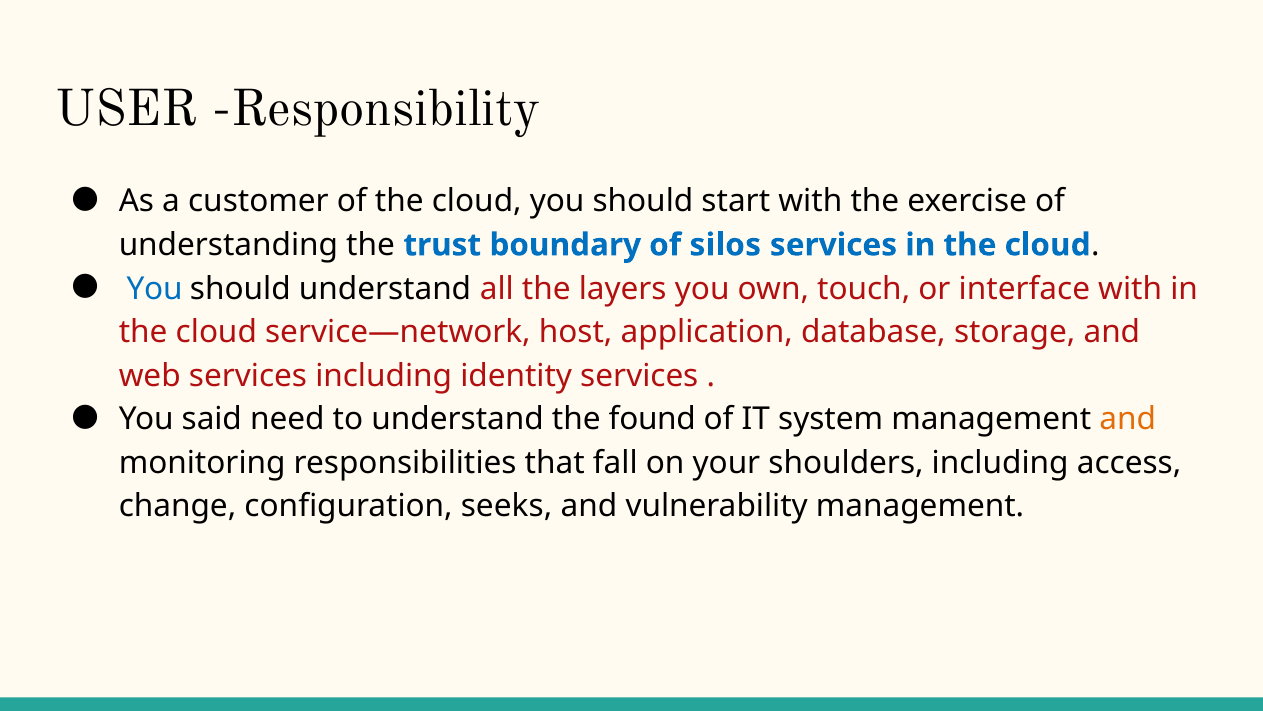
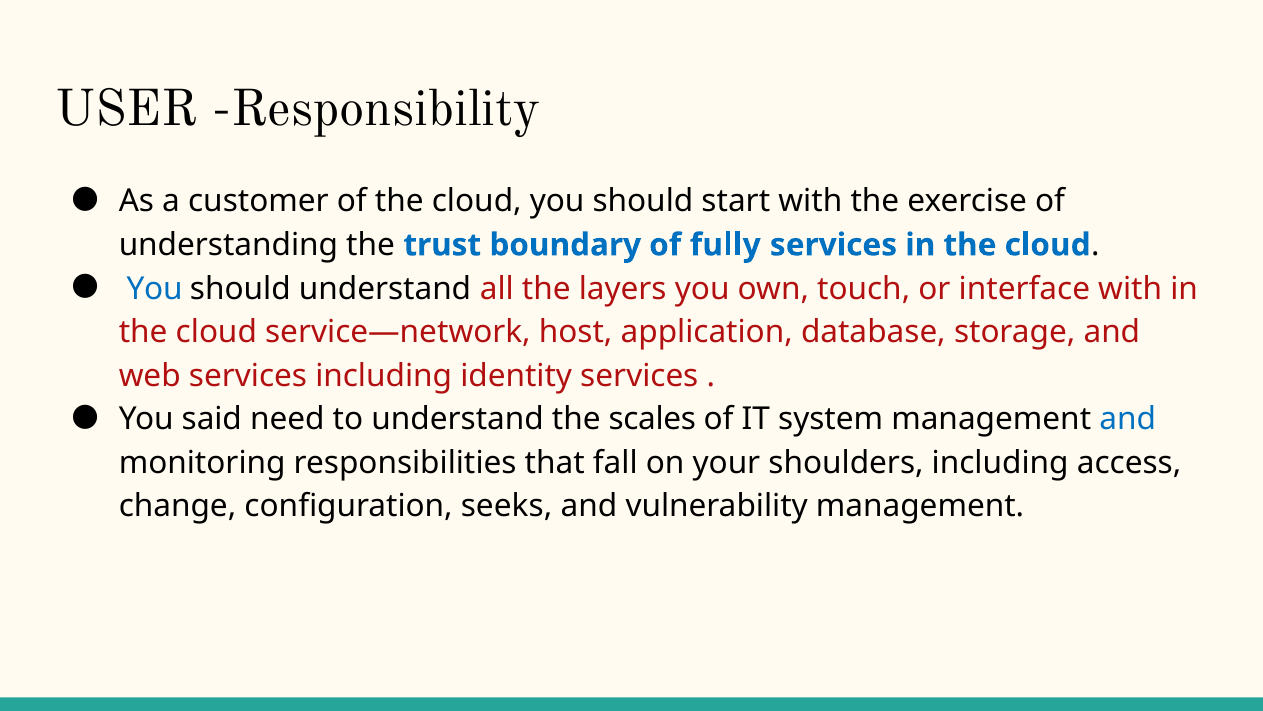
silos: silos -> fully
found: found -> scales
and at (1128, 419) colour: orange -> blue
